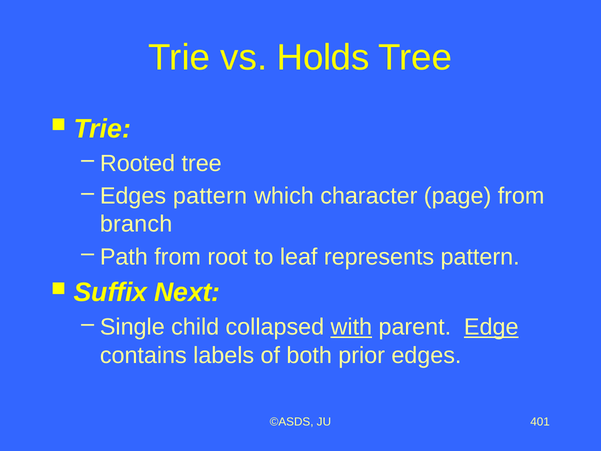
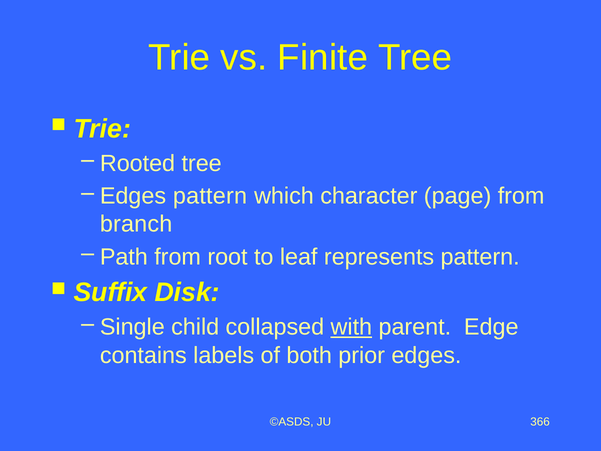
Holds: Holds -> Finite
Next: Next -> Disk
Edge underline: present -> none
401: 401 -> 366
